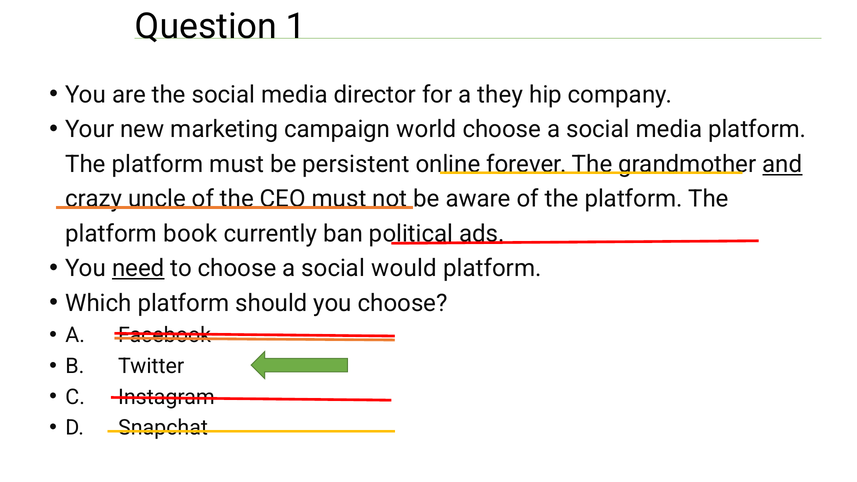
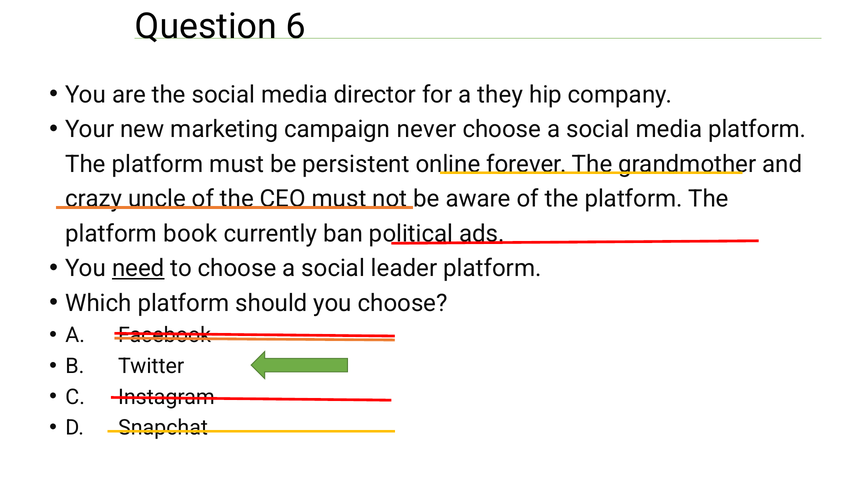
1: 1 -> 6
world: world -> never
and underline: present -> none
would: would -> leader
